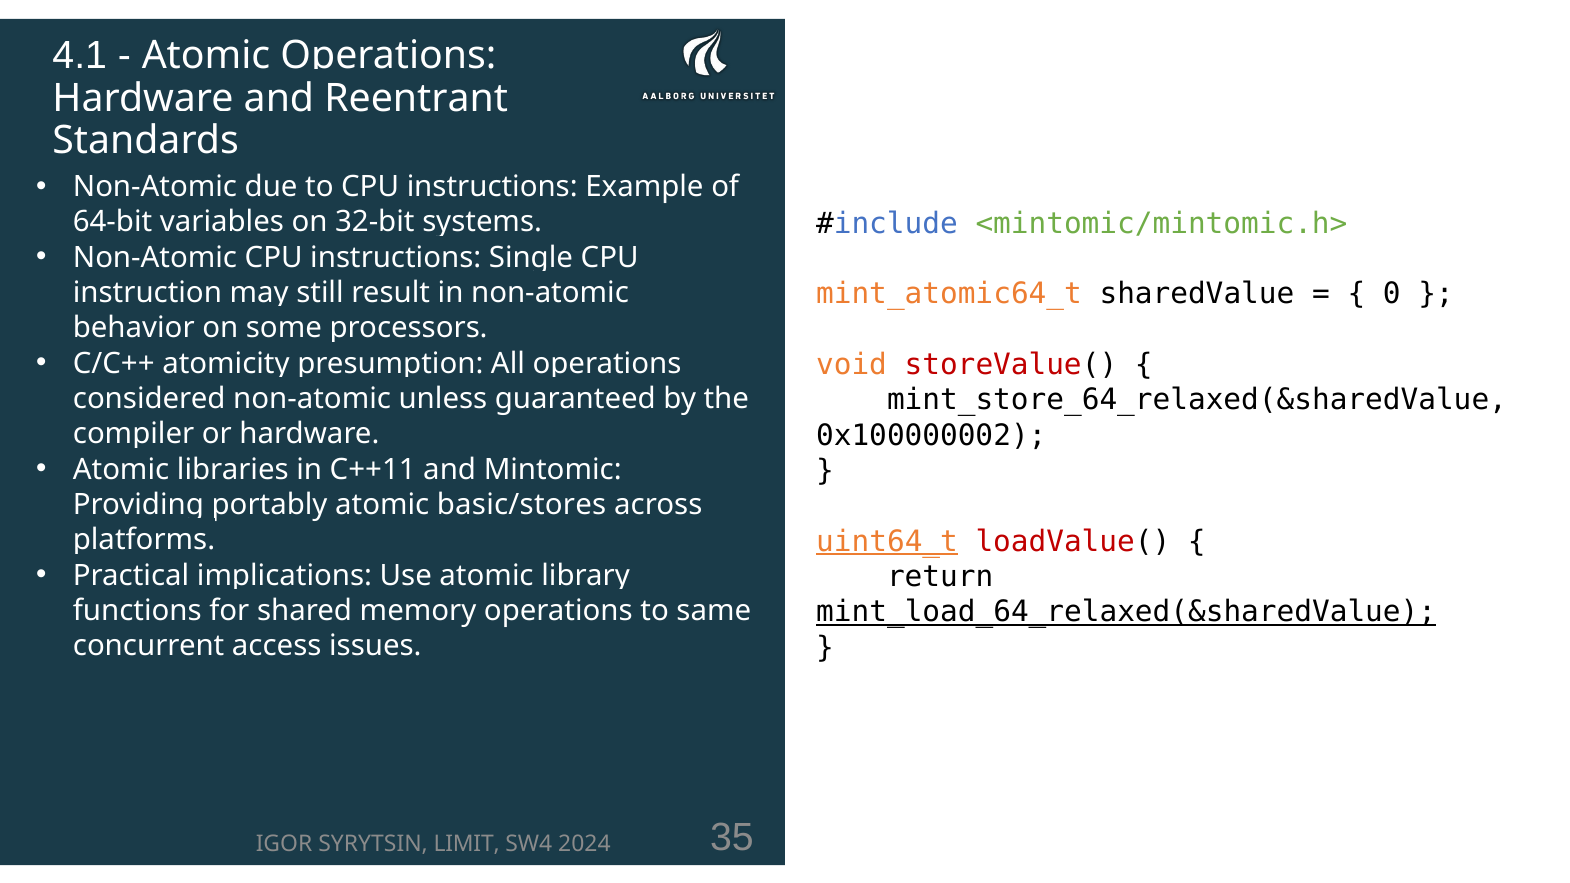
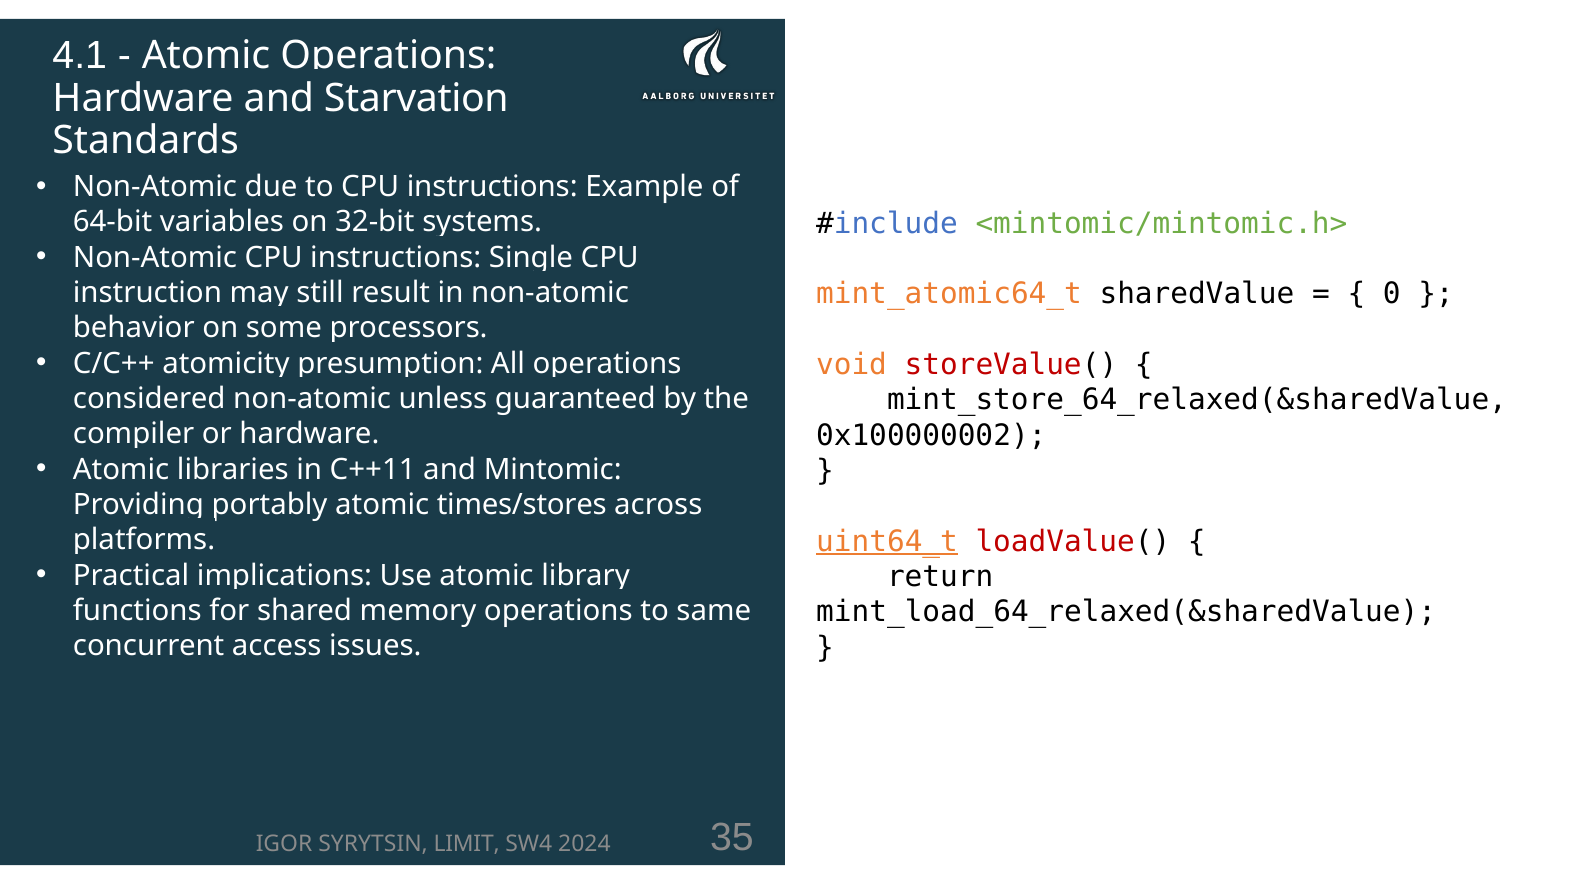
Reentrant: Reentrant -> Starvation
basic/stores: basic/stores -> times/stores
mint_load_64_relaxed(&sharedValue underline: present -> none
